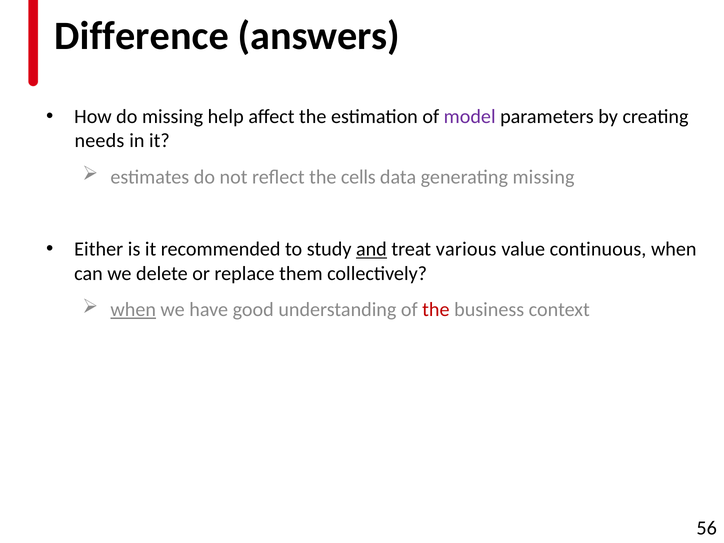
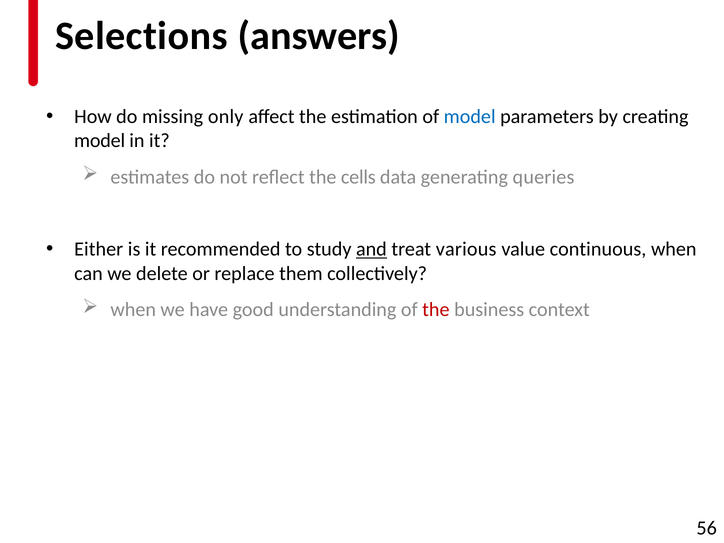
Difference: Difference -> Selections
help: help -> only
model at (470, 117) colour: purple -> blue
needs at (99, 141): needs -> model
generating missing: missing -> queries
when at (133, 310) underline: present -> none
